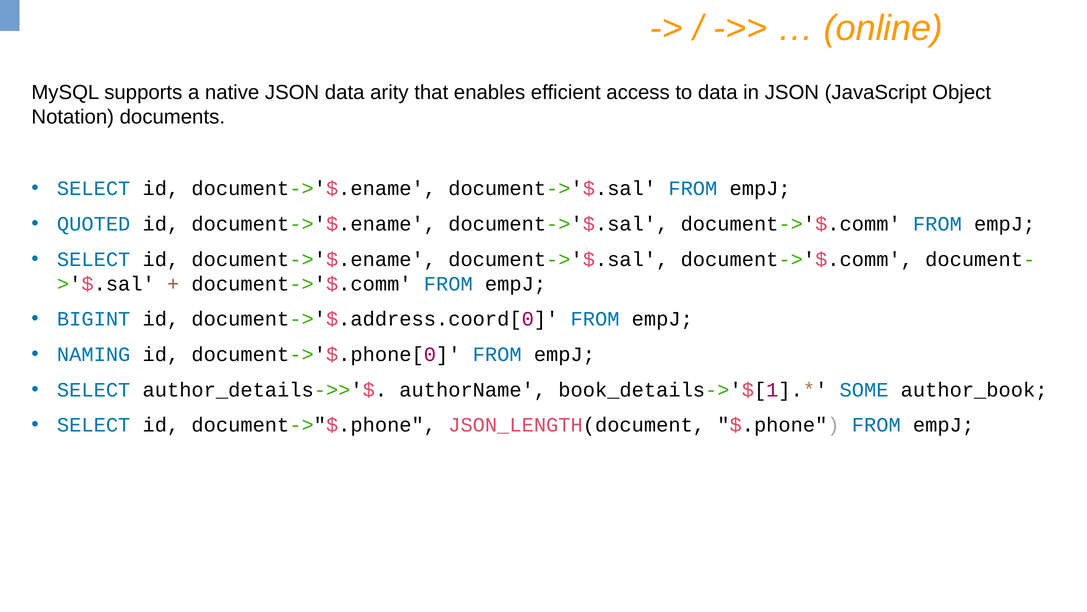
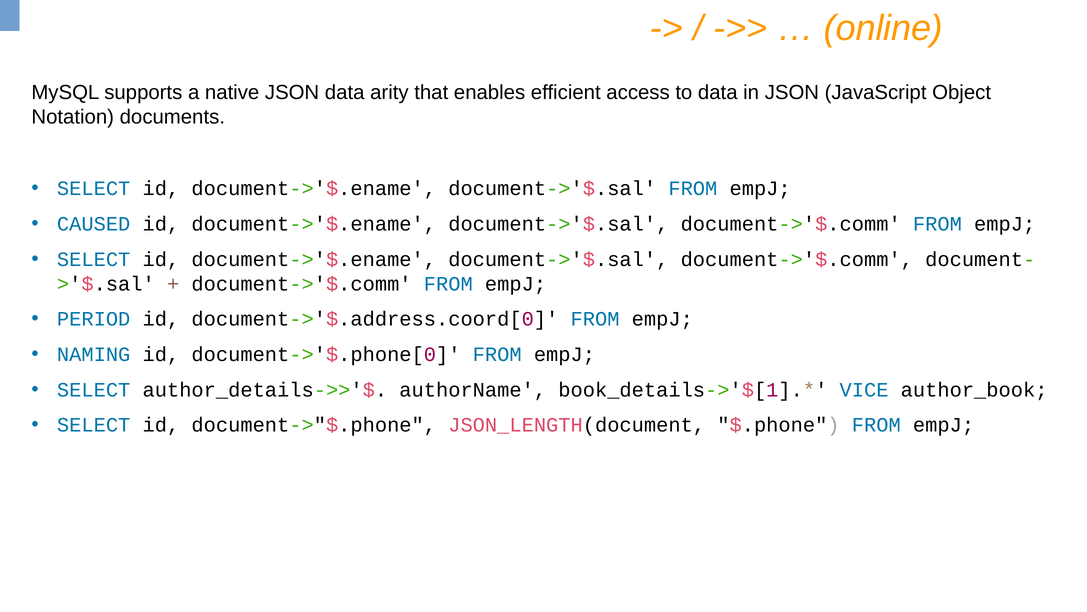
QUOTED: QUOTED -> CAUSED
BIGINT: BIGINT -> PERIOD
SOME: SOME -> VICE
